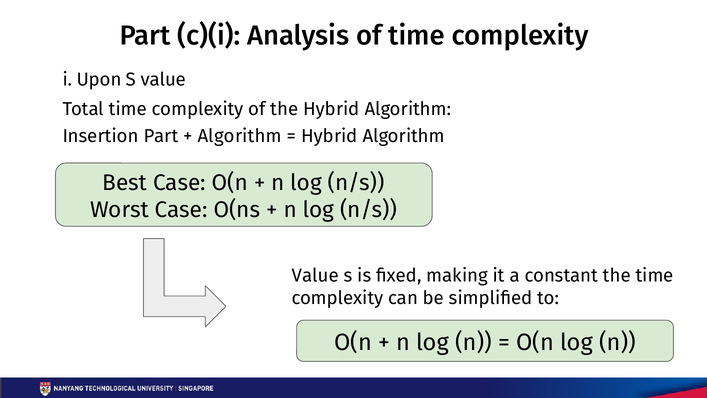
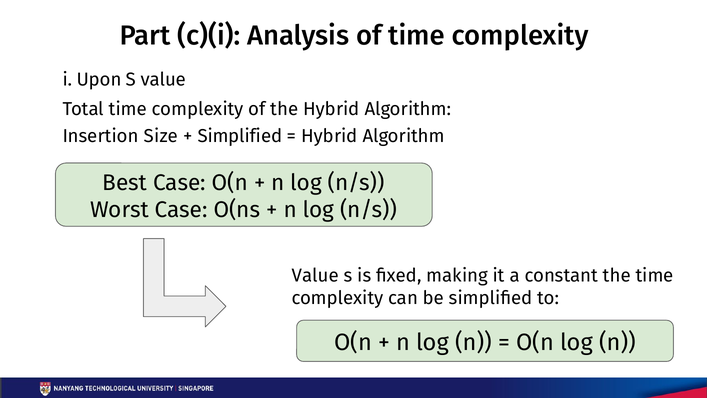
Insertion Part: Part -> Size
Algorithm at (240, 136): Algorithm -> Simplified
